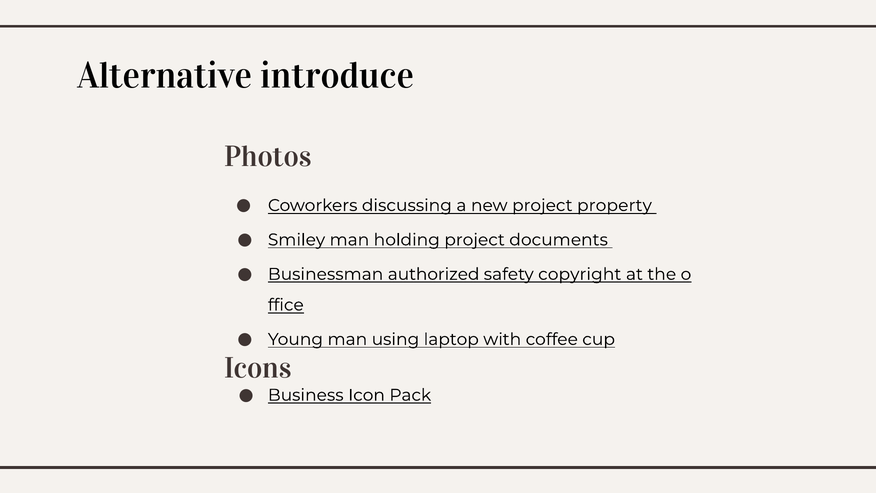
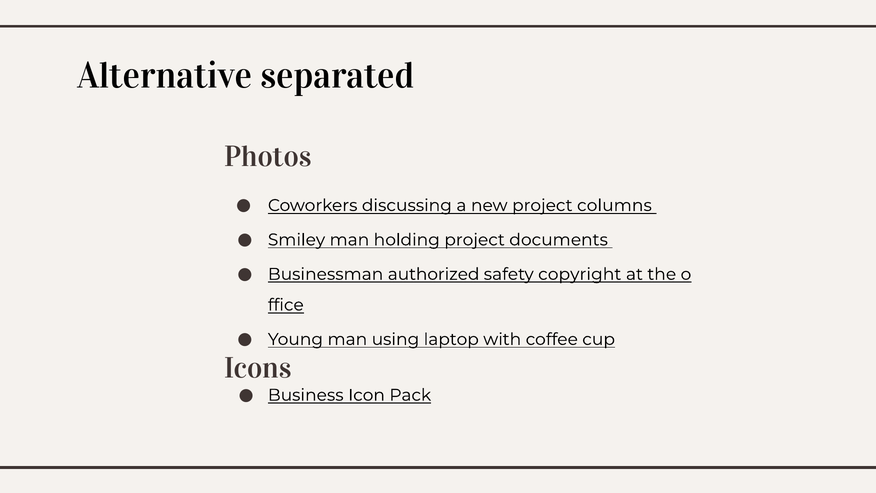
introduce: introduce -> separated
property: property -> columns
